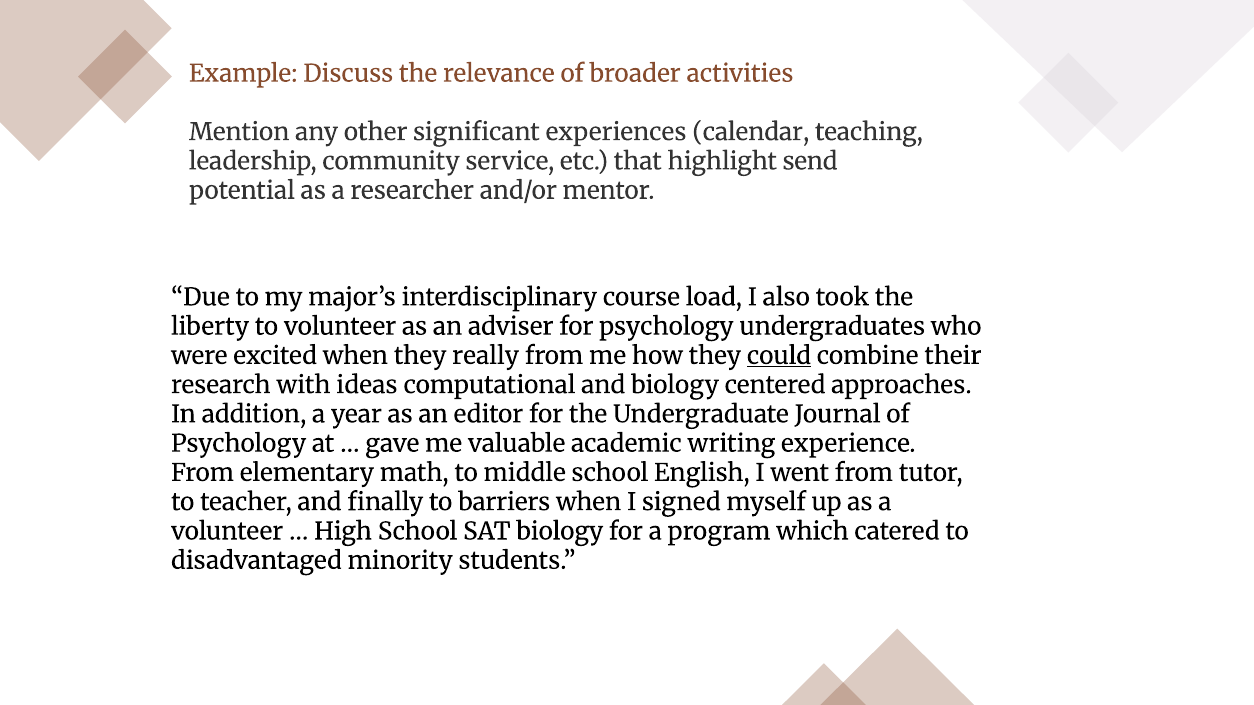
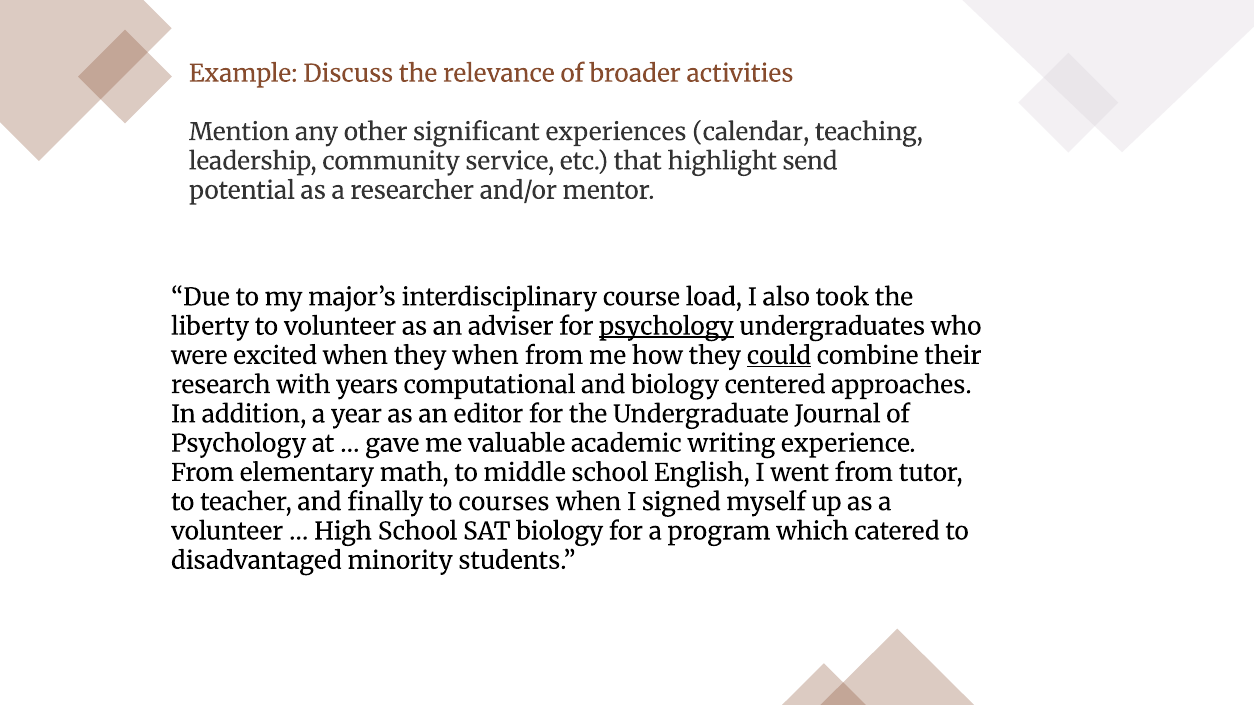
psychology at (666, 327) underline: none -> present
they really: really -> when
ideas: ideas -> years
barriers: barriers -> courses
